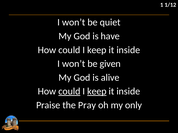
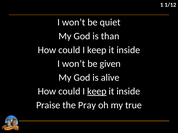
have: have -> than
could at (69, 92) underline: present -> none
only: only -> true
